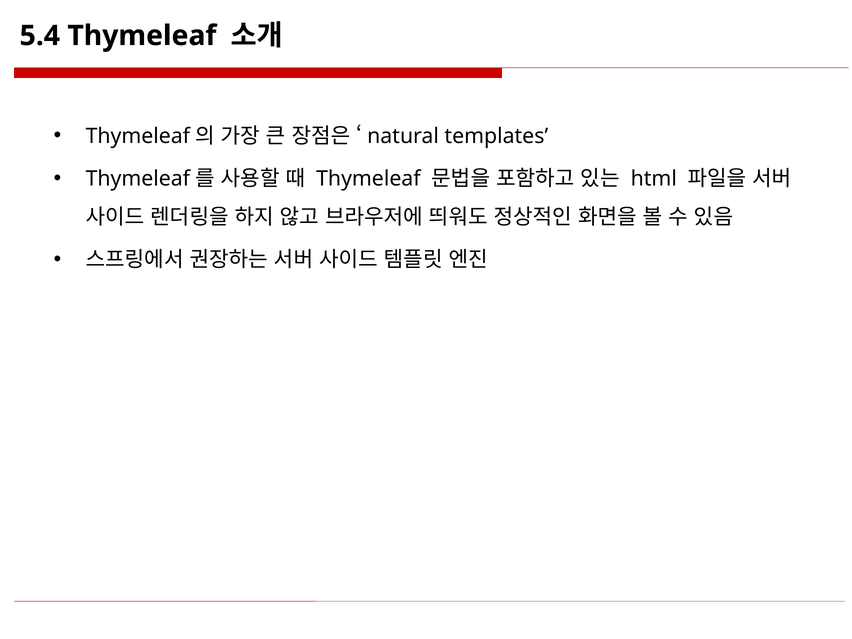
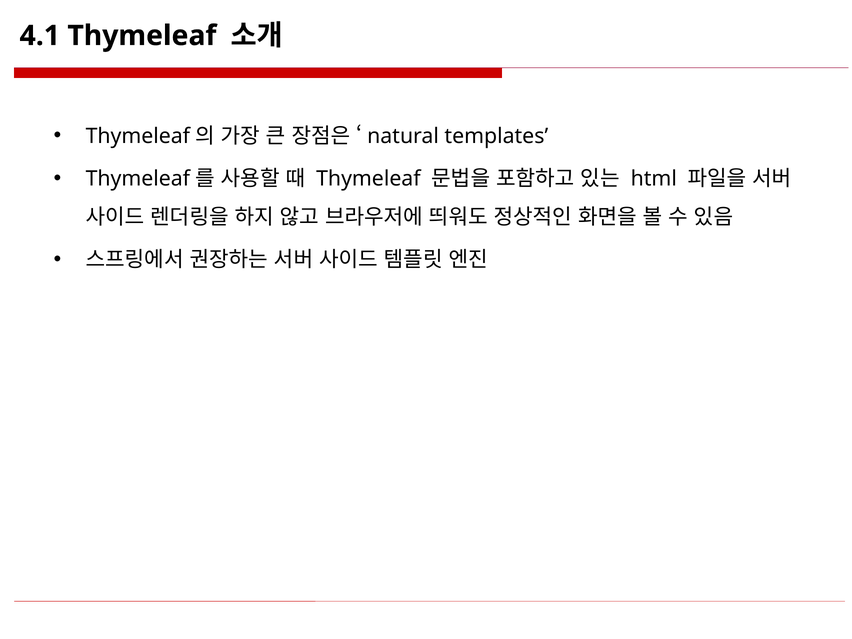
5.4: 5.4 -> 4.1
